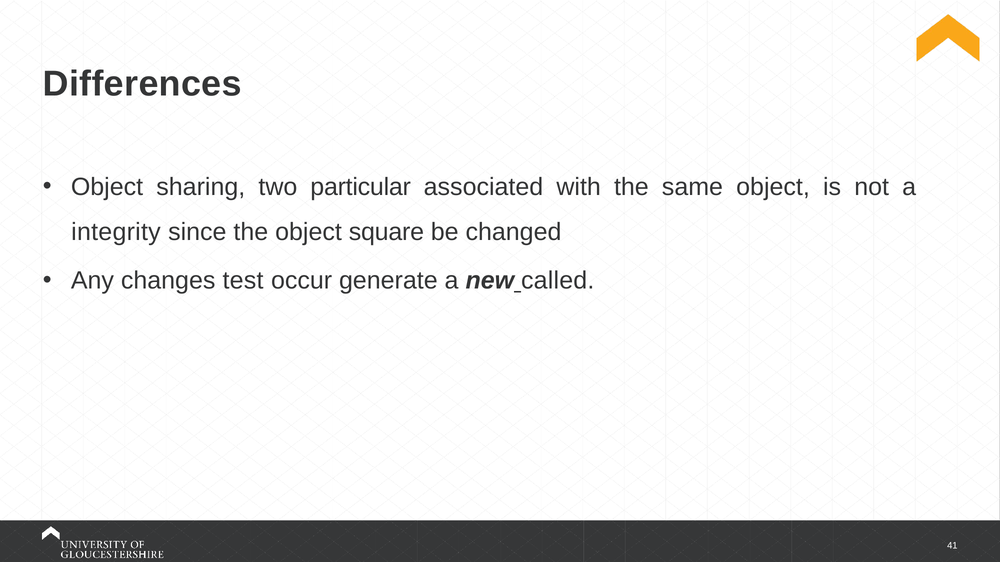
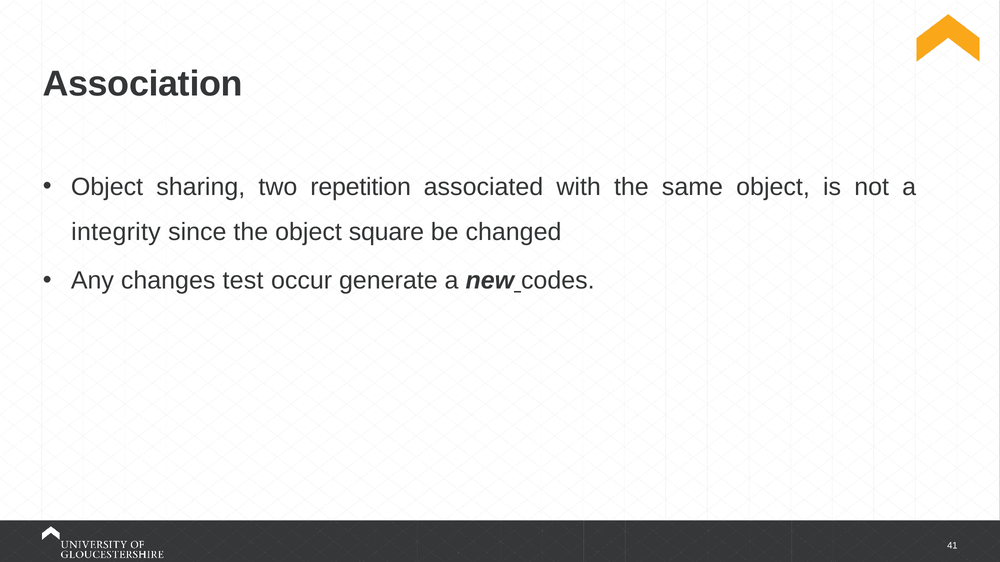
Differences: Differences -> Association
particular: particular -> repetition
called: called -> codes
